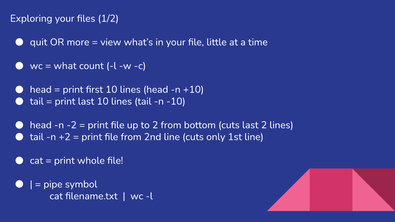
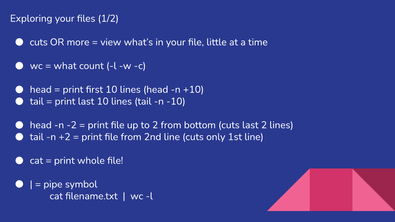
quit at (39, 42): quit -> cuts
